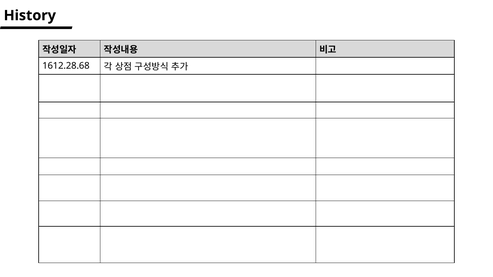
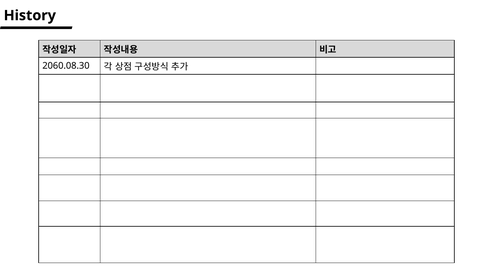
1612.28.68: 1612.28.68 -> 2060.08.30
